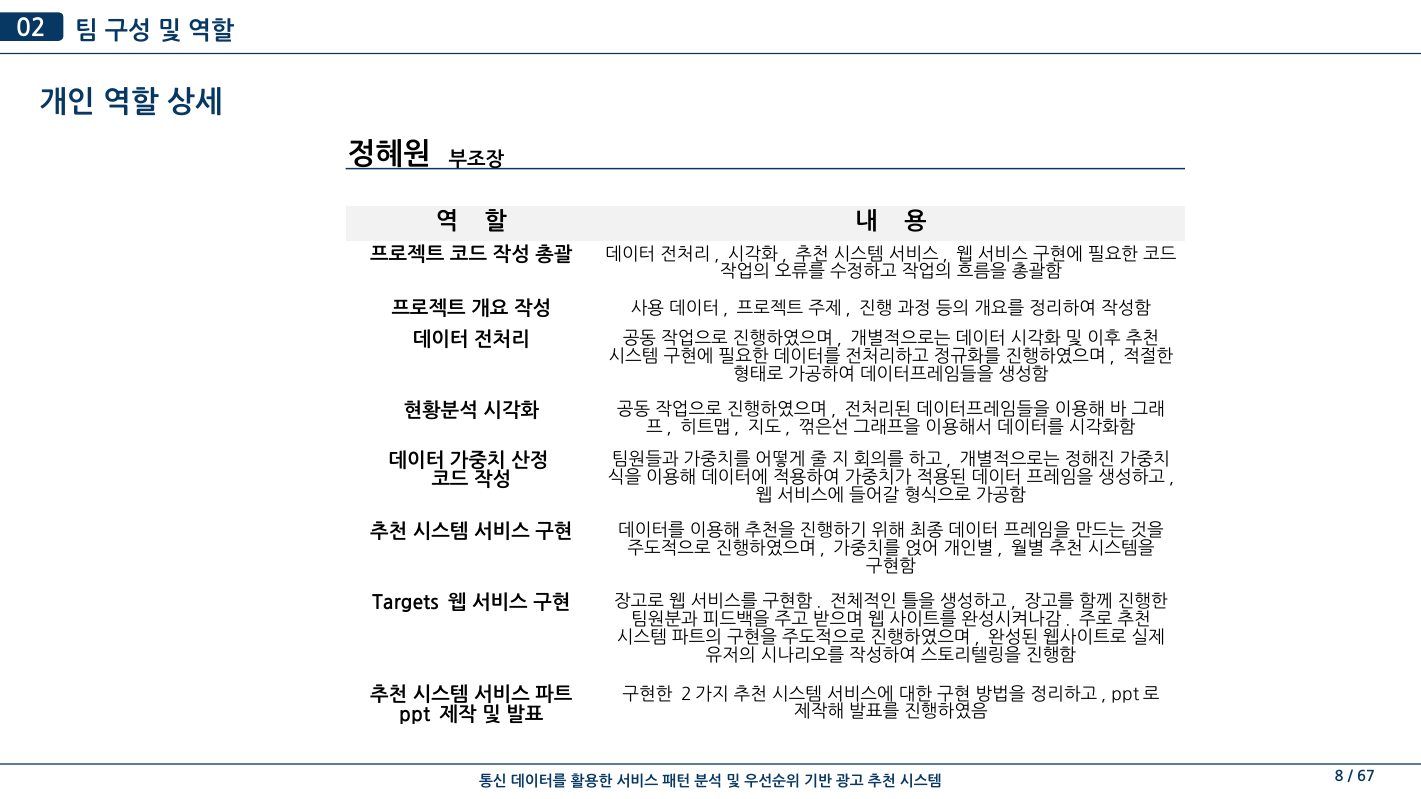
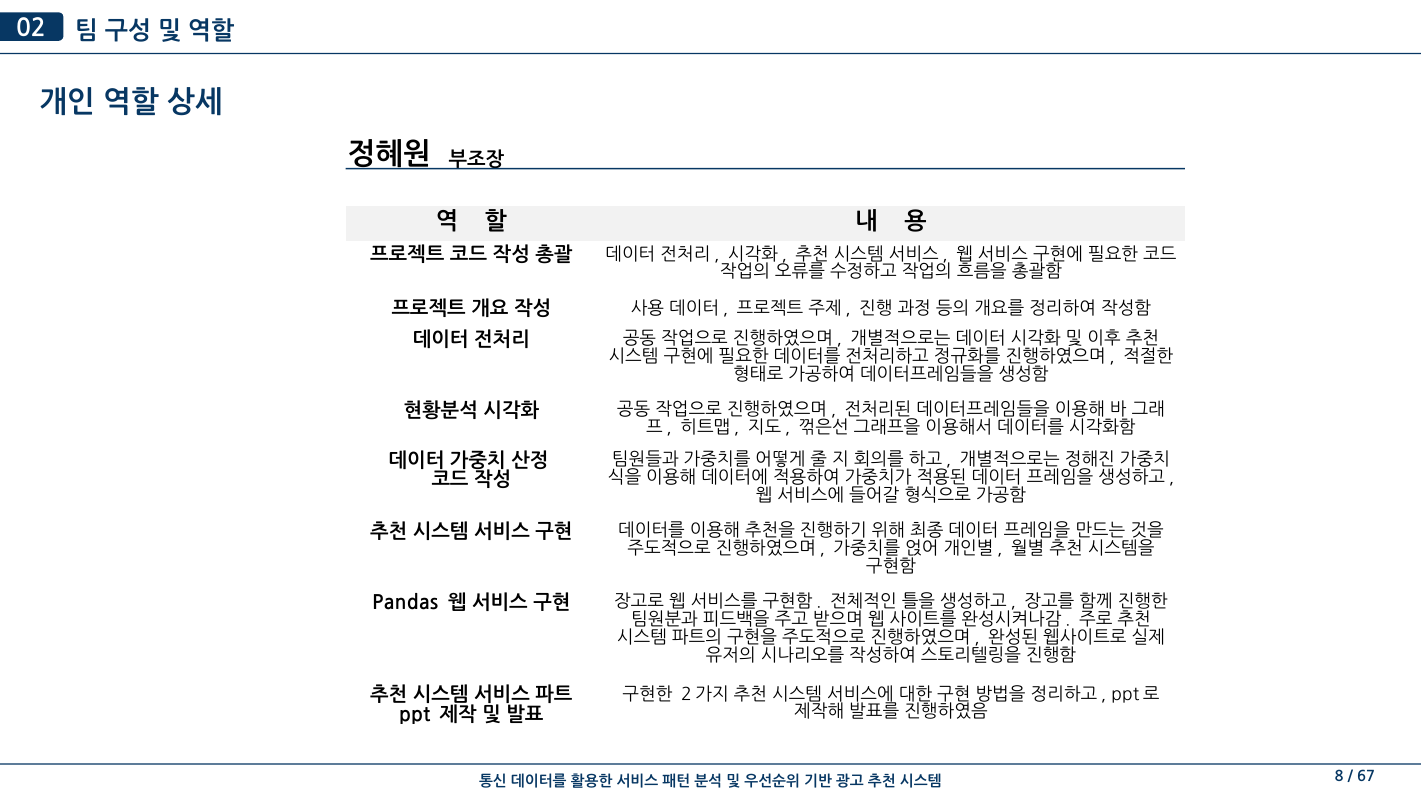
Targets: Targets -> Pandas
